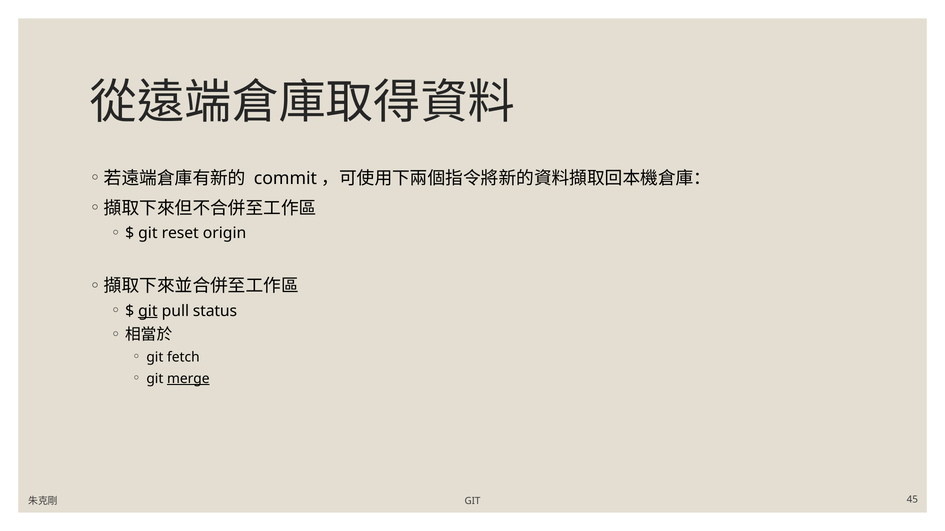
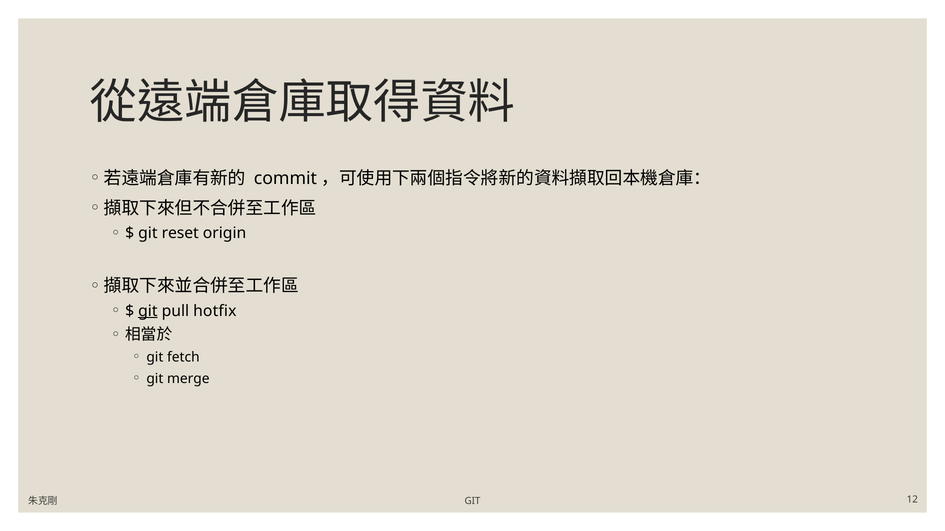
status: status -> hotfix
merge underline: present -> none
45: 45 -> 12
